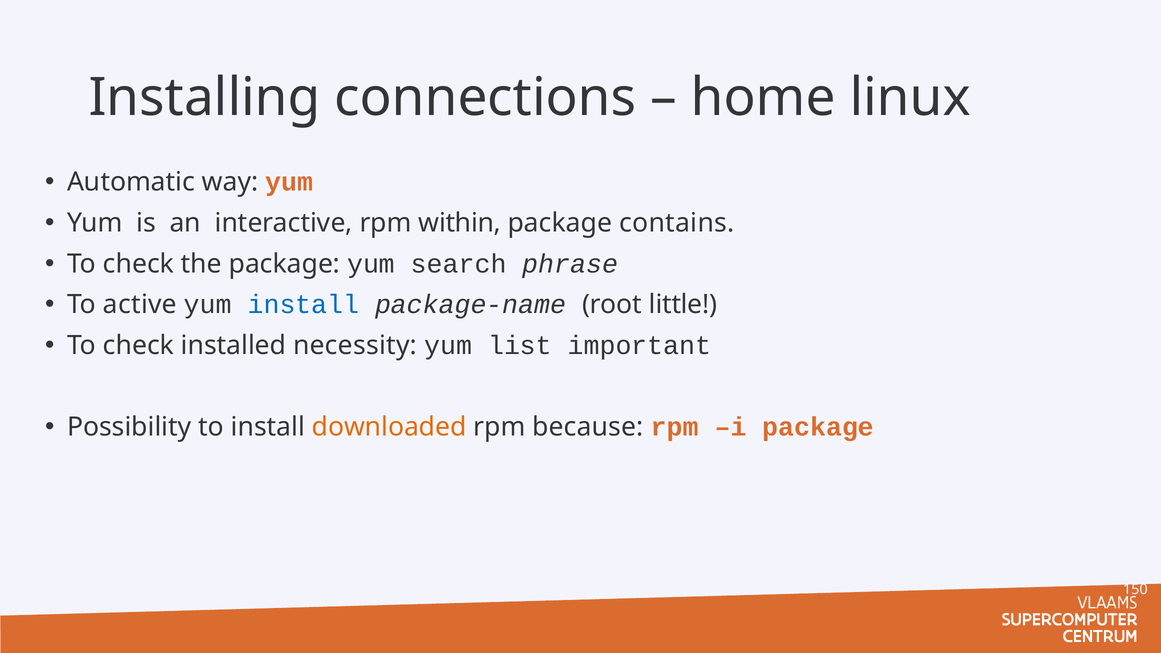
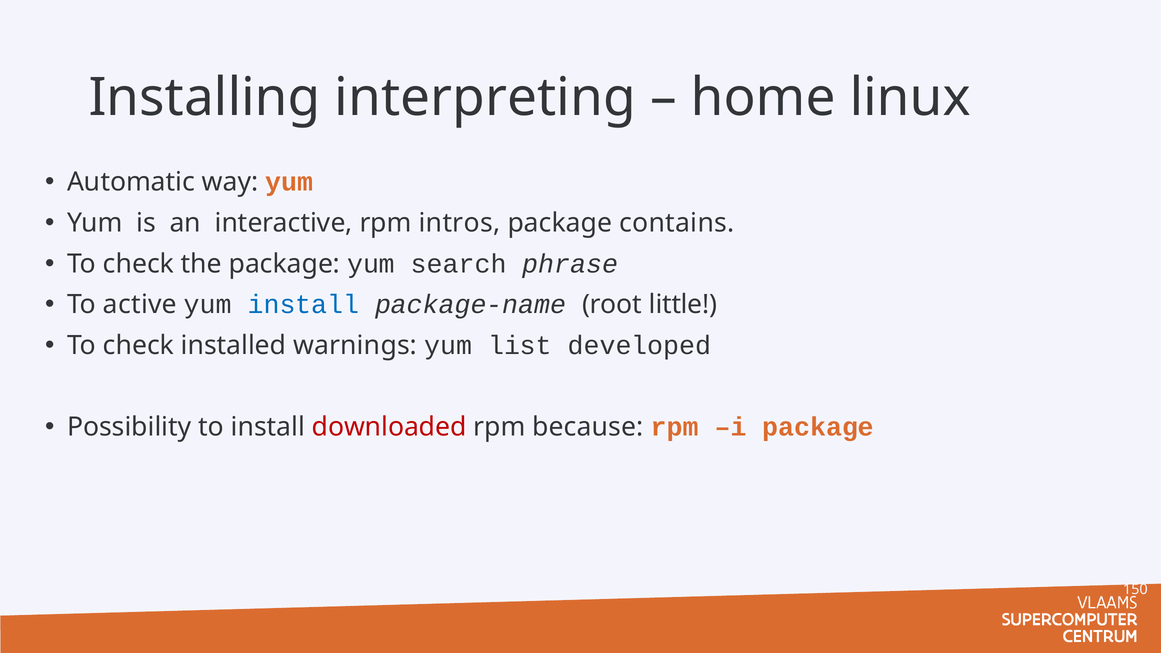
connections: connections -> interpreting
within: within -> intros
necessity: necessity -> warnings
important: important -> developed
downloaded colour: orange -> red
